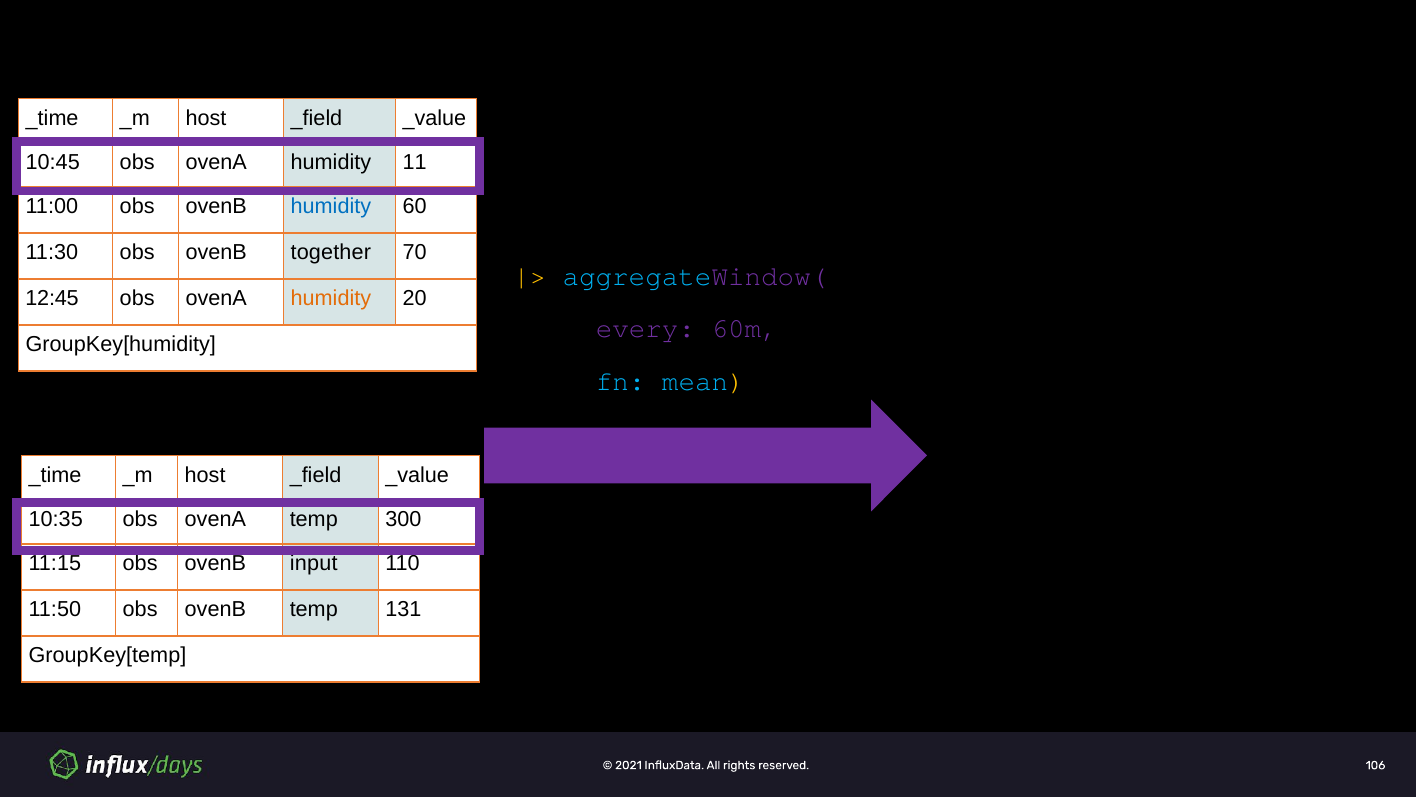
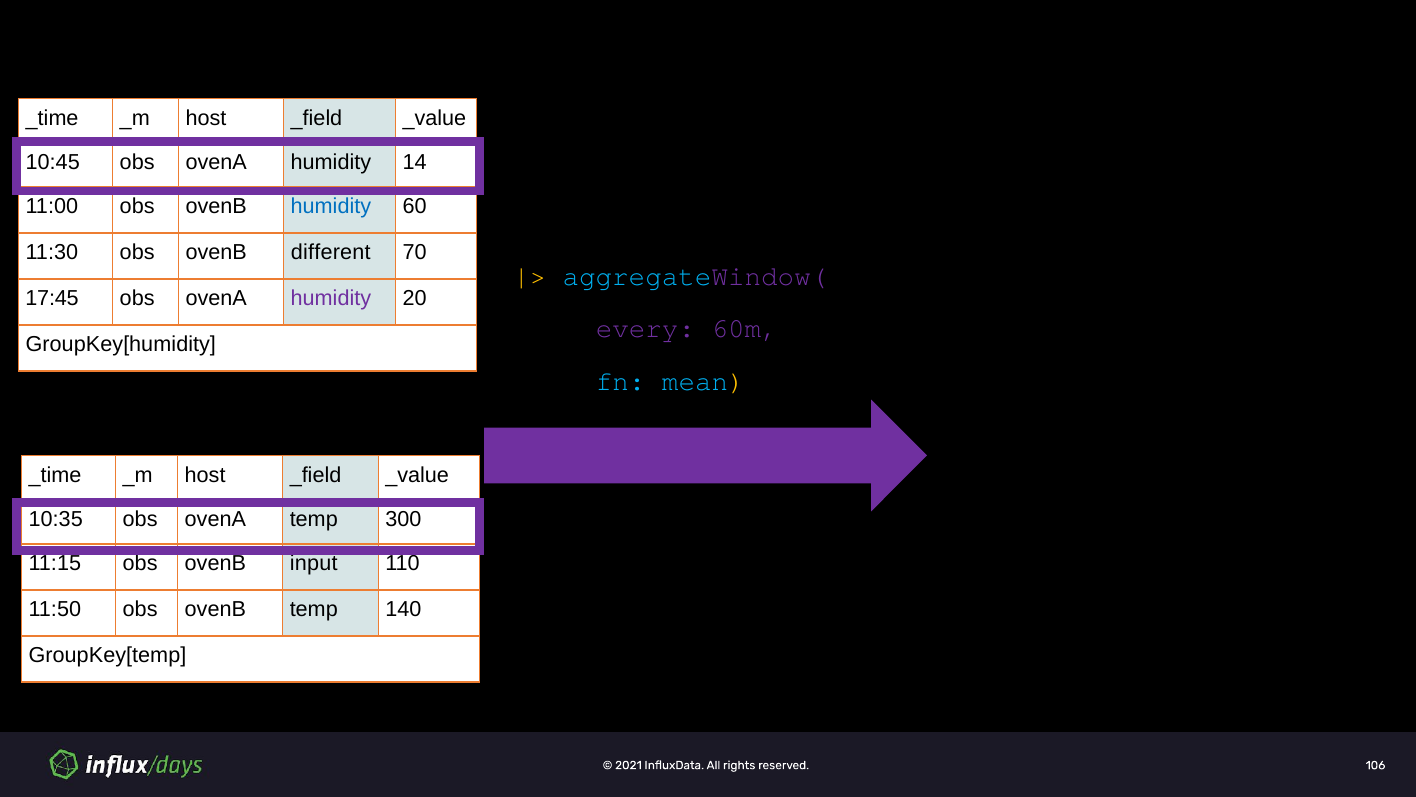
11: 11 -> 14
together: together -> different
12:45: 12:45 -> 17:45
humidity at (331, 298) colour: orange -> purple
131: 131 -> 140
